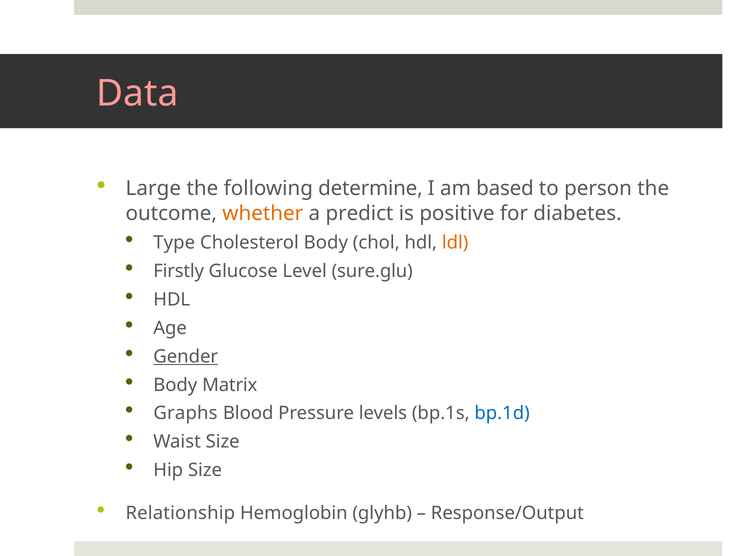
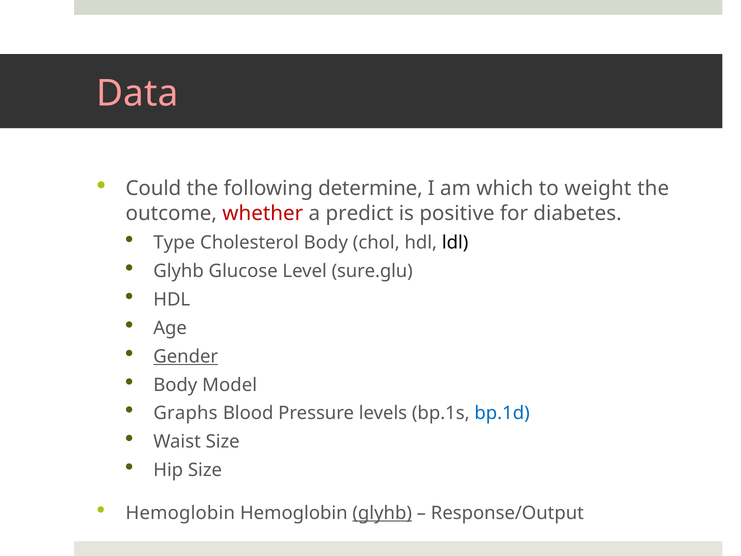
Large: Large -> Could
based: based -> which
person: person -> weight
whether colour: orange -> red
ldl colour: orange -> black
Firstly at (179, 271): Firstly -> Glyhb
Matrix: Matrix -> Model
Relationship at (180, 513): Relationship -> Hemoglobin
glyhb at (382, 513) underline: none -> present
